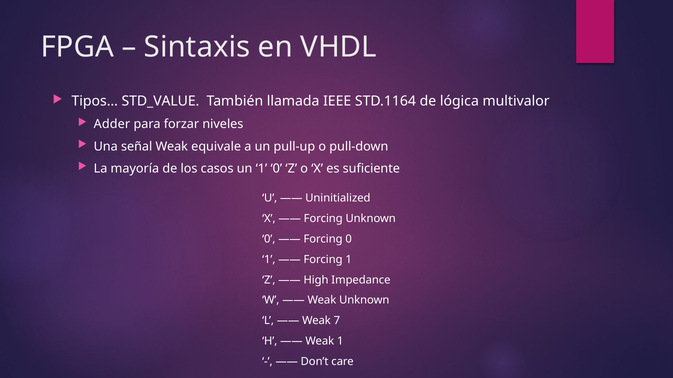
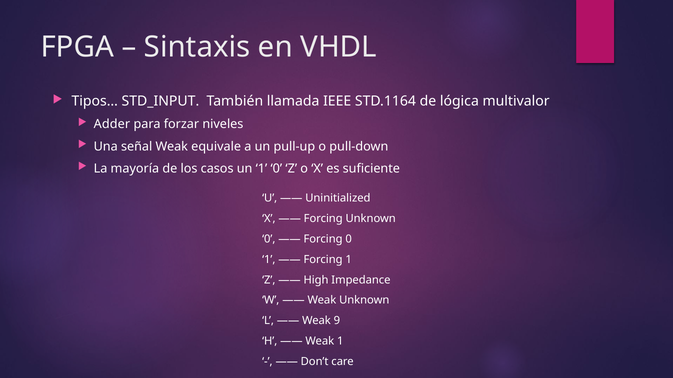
STD_VALUE: STD_VALUE -> STD_INPUT
7: 7 -> 9
